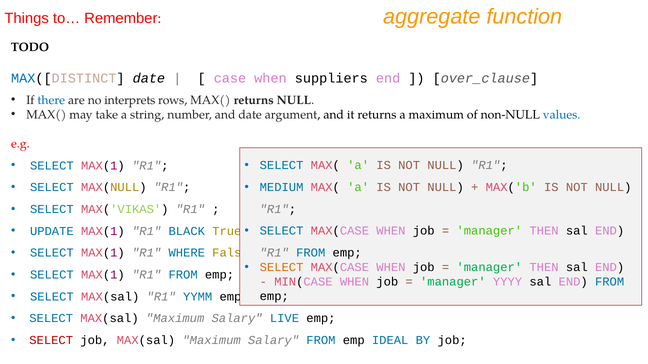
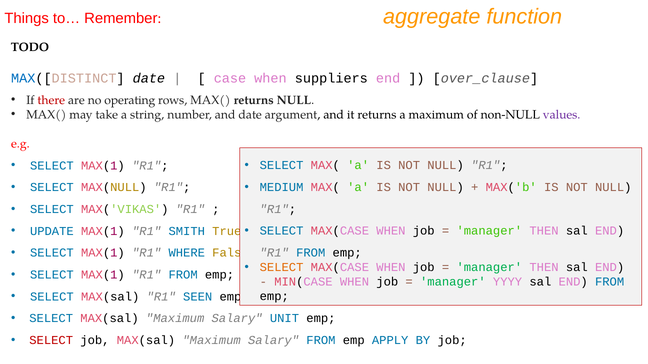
there colour: blue -> red
interprets: interprets -> operating
values colour: blue -> purple
BLACK: BLACK -> SMITH
YYMM: YYMM -> SEEN
LIVE: LIVE -> UNIT
IDEAL: IDEAL -> APPLY
